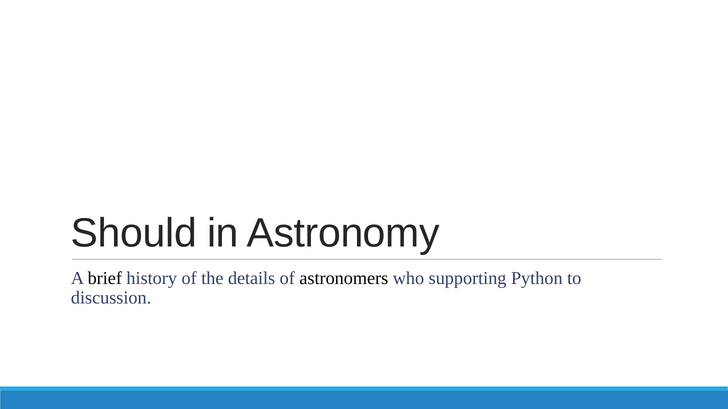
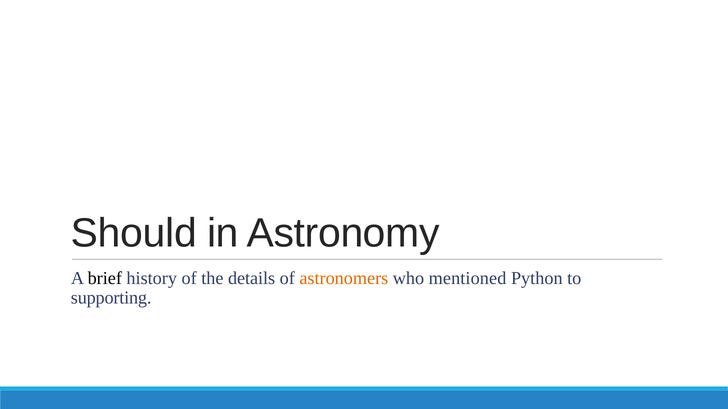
astronomers colour: black -> orange
supporting: supporting -> mentioned
discussion: discussion -> supporting
